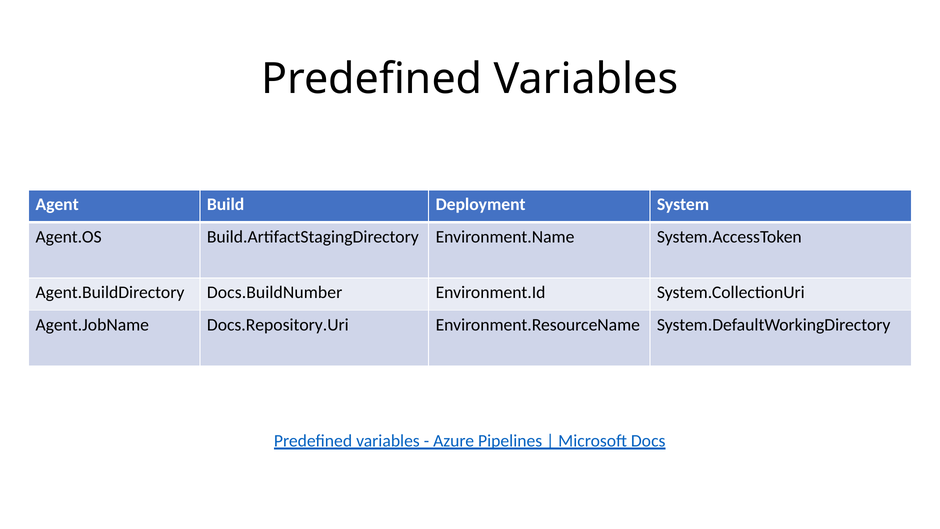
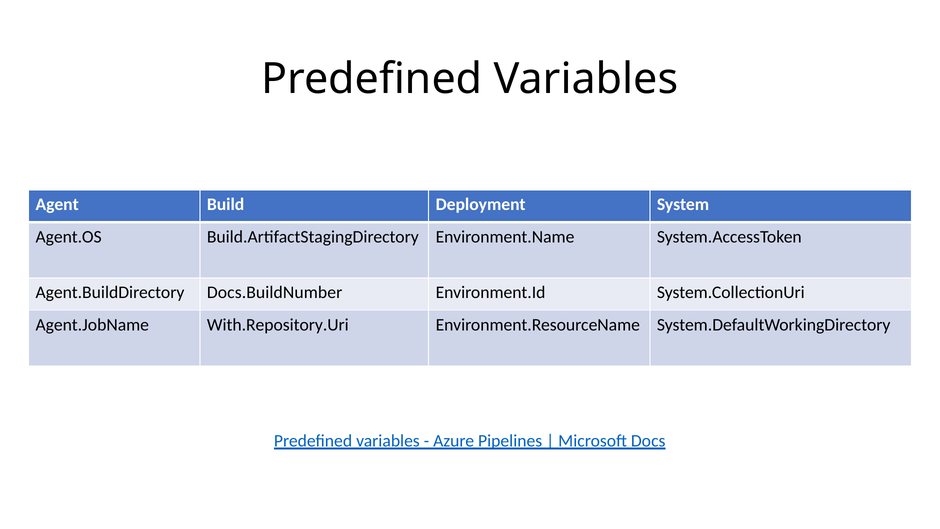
Docs.Repository.Uri: Docs.Repository.Uri -> With.Repository.Uri
